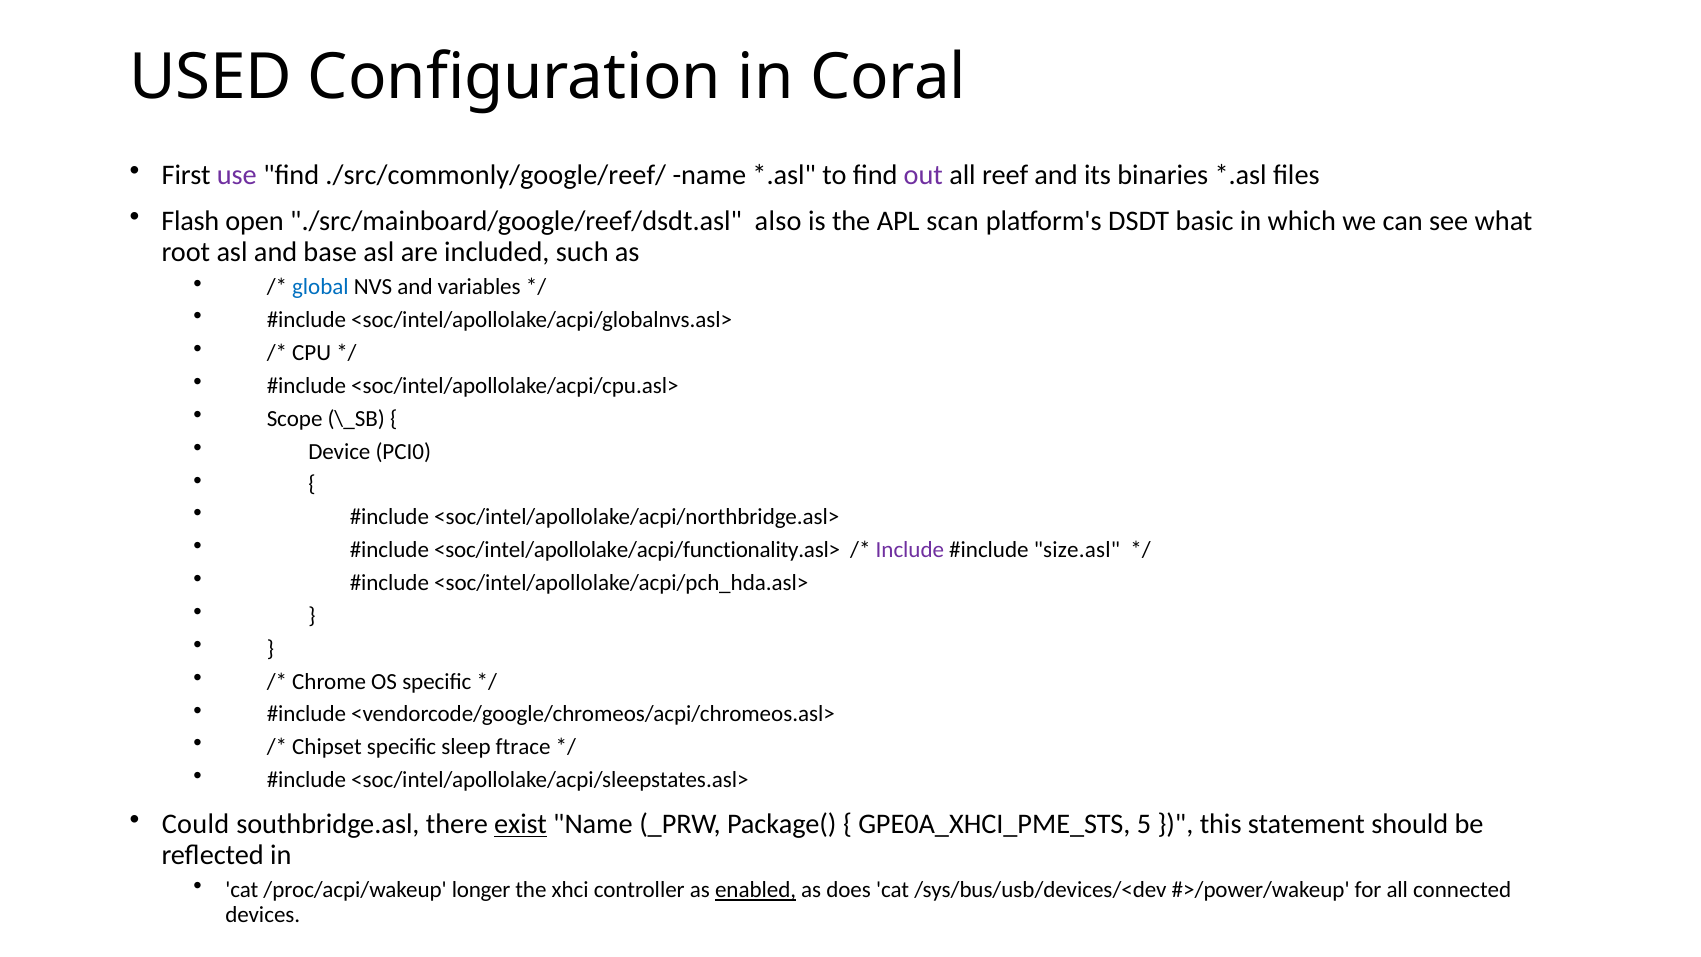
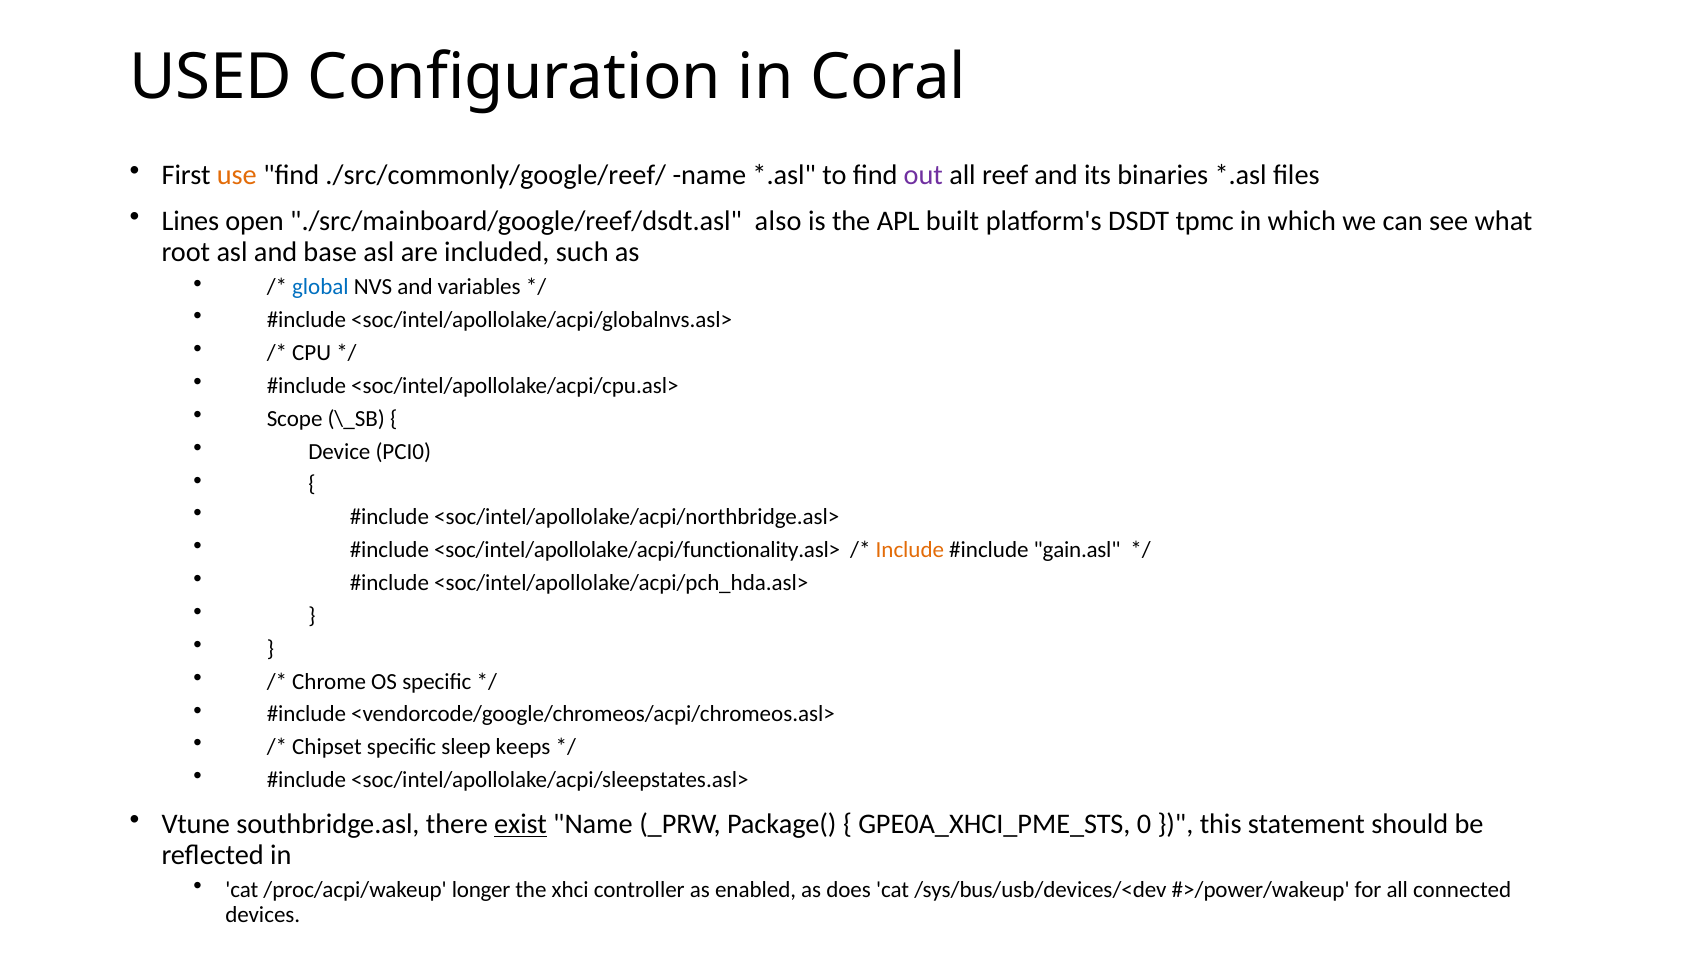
use colour: purple -> orange
Flash: Flash -> Lines
scan: scan -> built
basic: basic -> tpmc
Include colour: purple -> orange
size.asl: size.asl -> gain.asl
ftrace: ftrace -> keeps
Could: Could -> Vtune
5: 5 -> 0
enabled underline: present -> none
